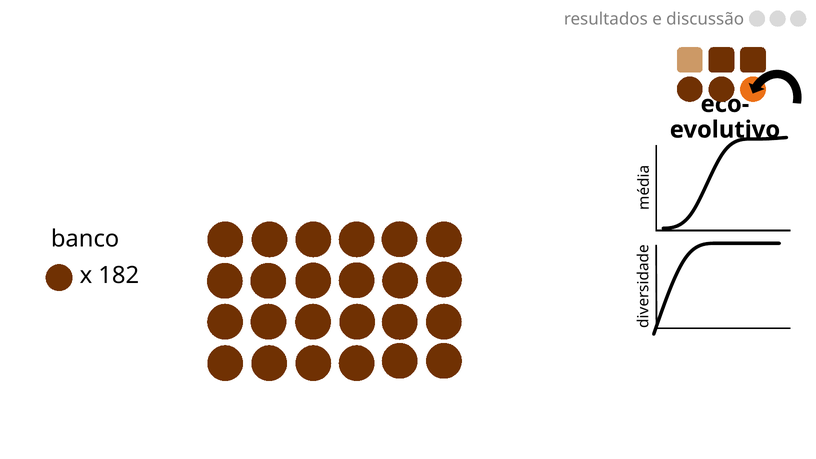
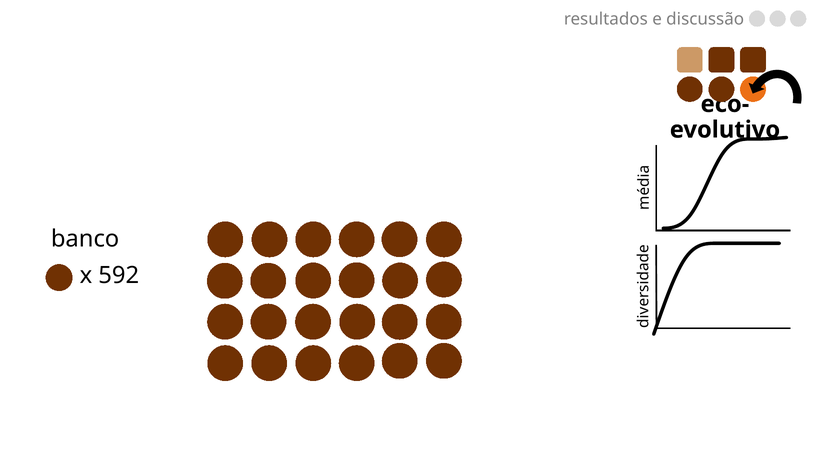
182: 182 -> 592
